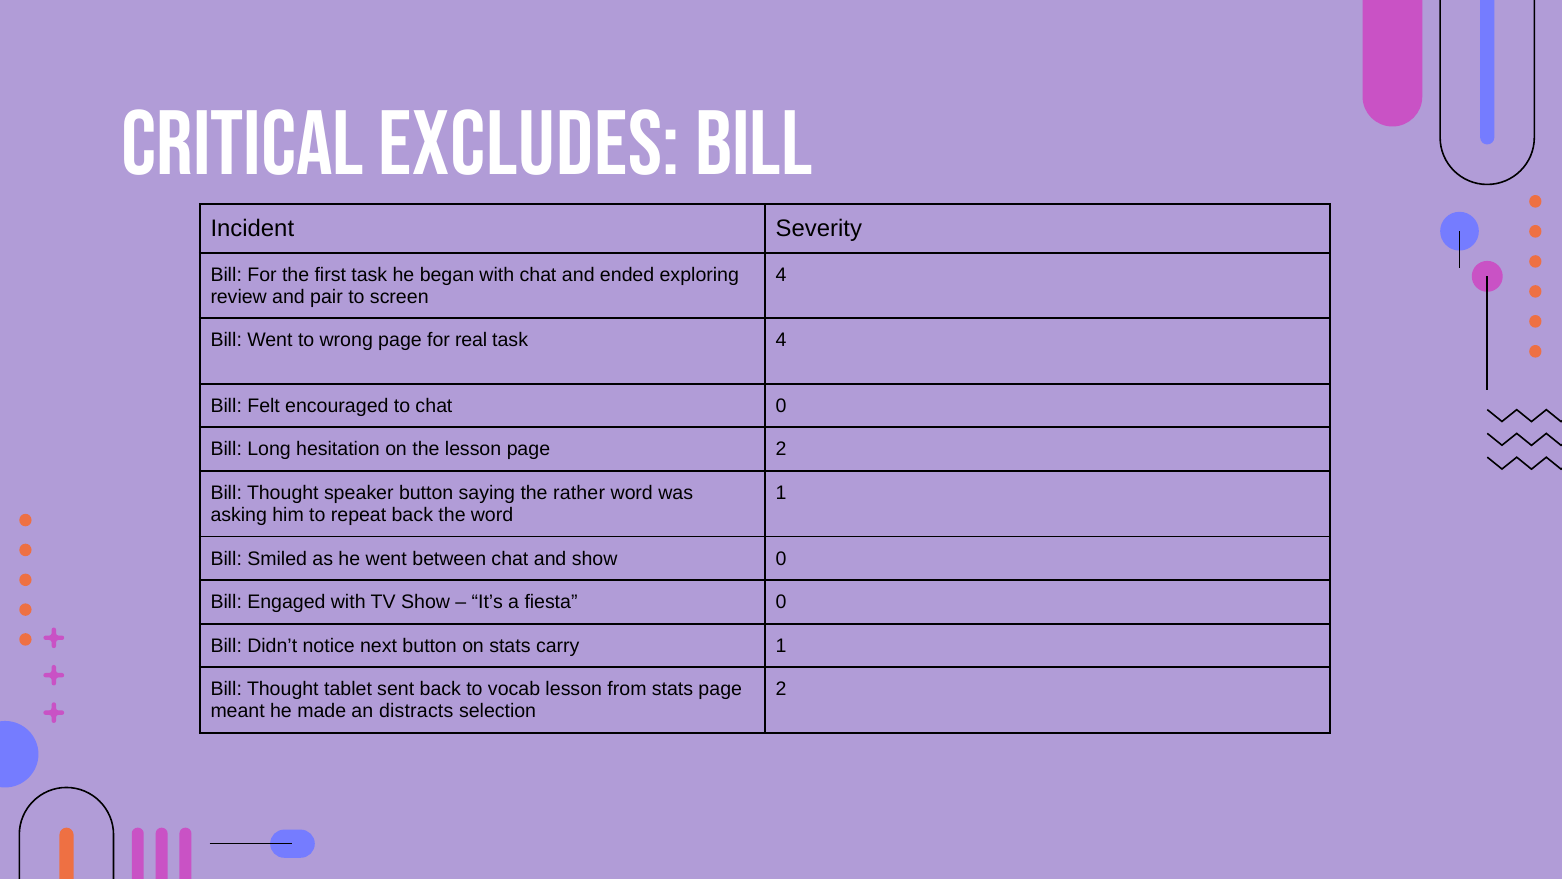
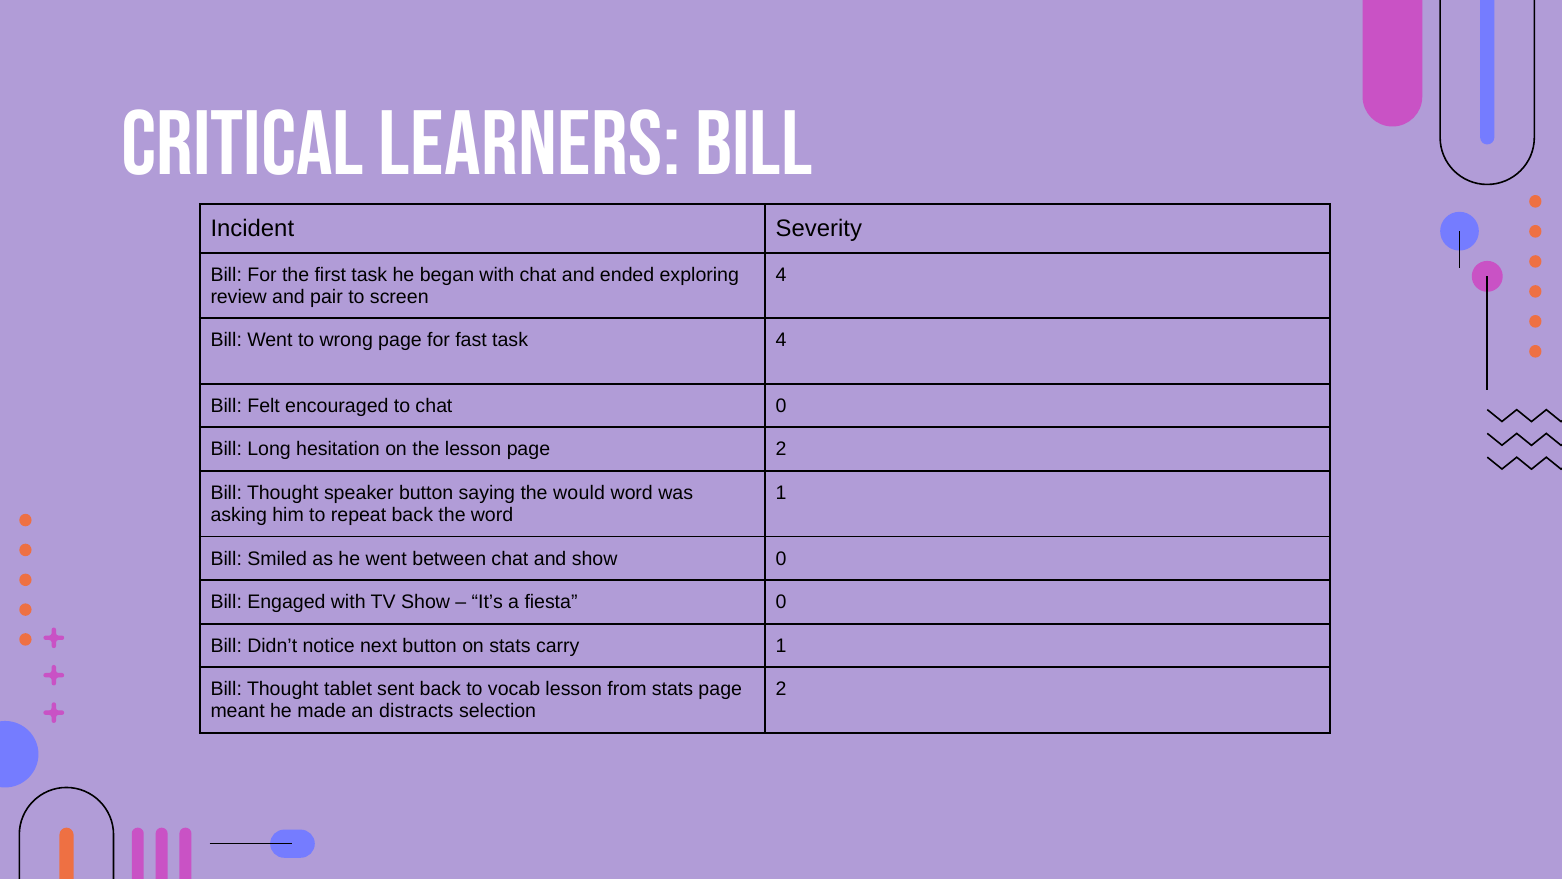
Excludes: Excludes -> Learners
real: real -> fast
rather: rather -> would
